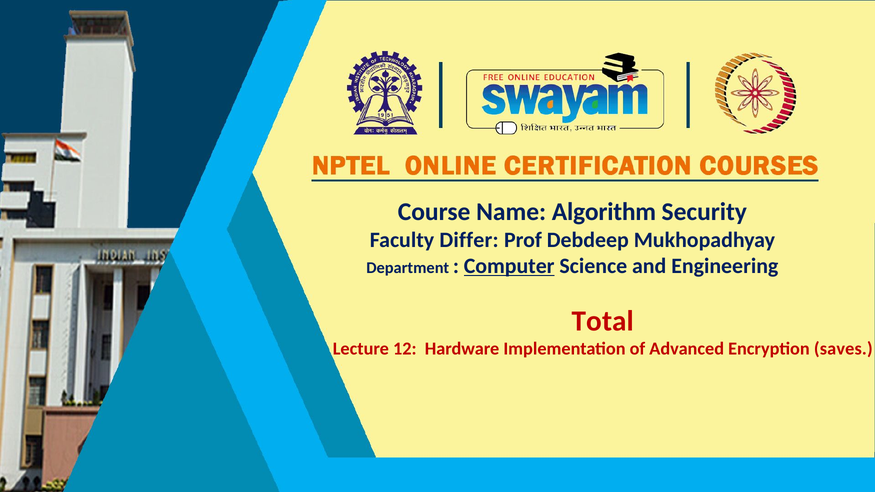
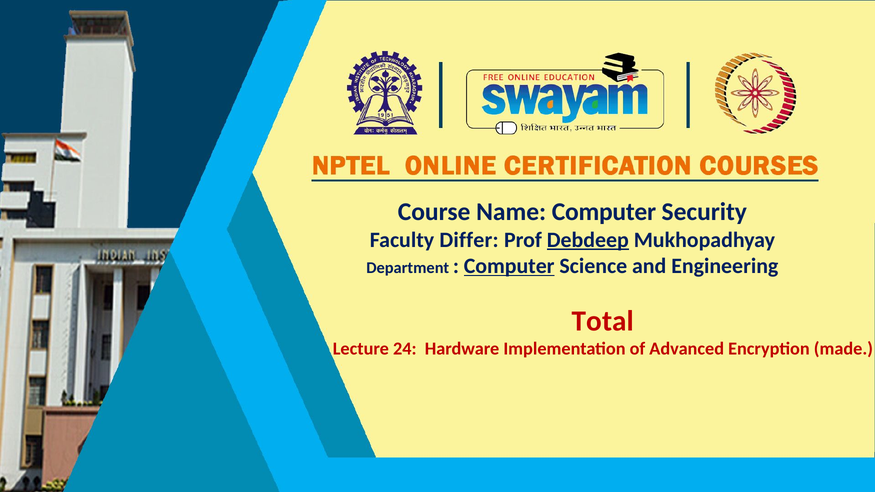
Name Algorithm: Algorithm -> Computer
Debdeep underline: none -> present
12: 12 -> 24
saves: saves -> made
